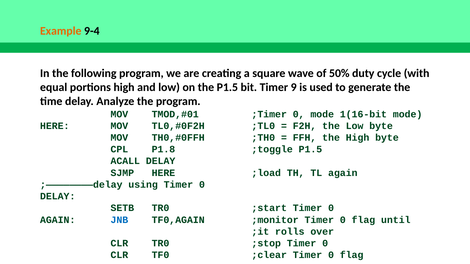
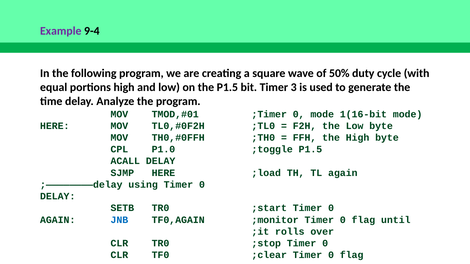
Example colour: orange -> purple
9: 9 -> 3
P1.8: P1.8 -> P1.0
